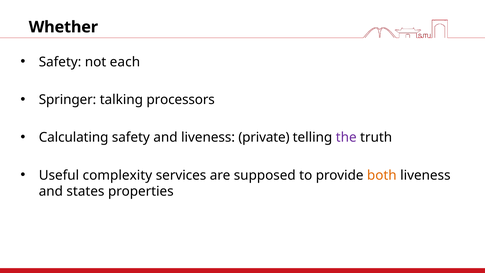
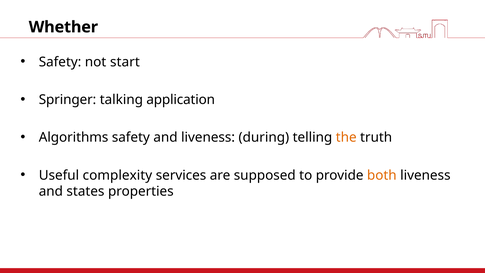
each: each -> start
processors: processors -> application
Calculating: Calculating -> Algorithms
private: private -> during
the colour: purple -> orange
